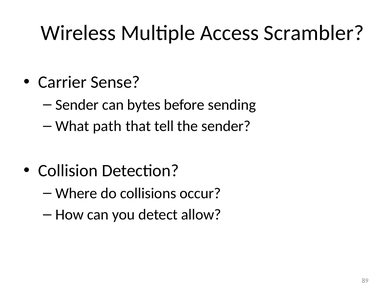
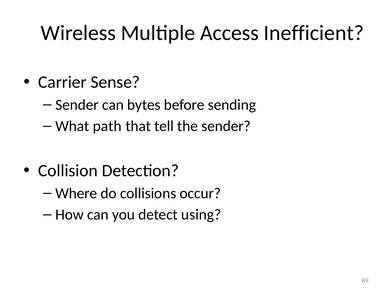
Scrambler: Scrambler -> Inefficient
allow: allow -> using
